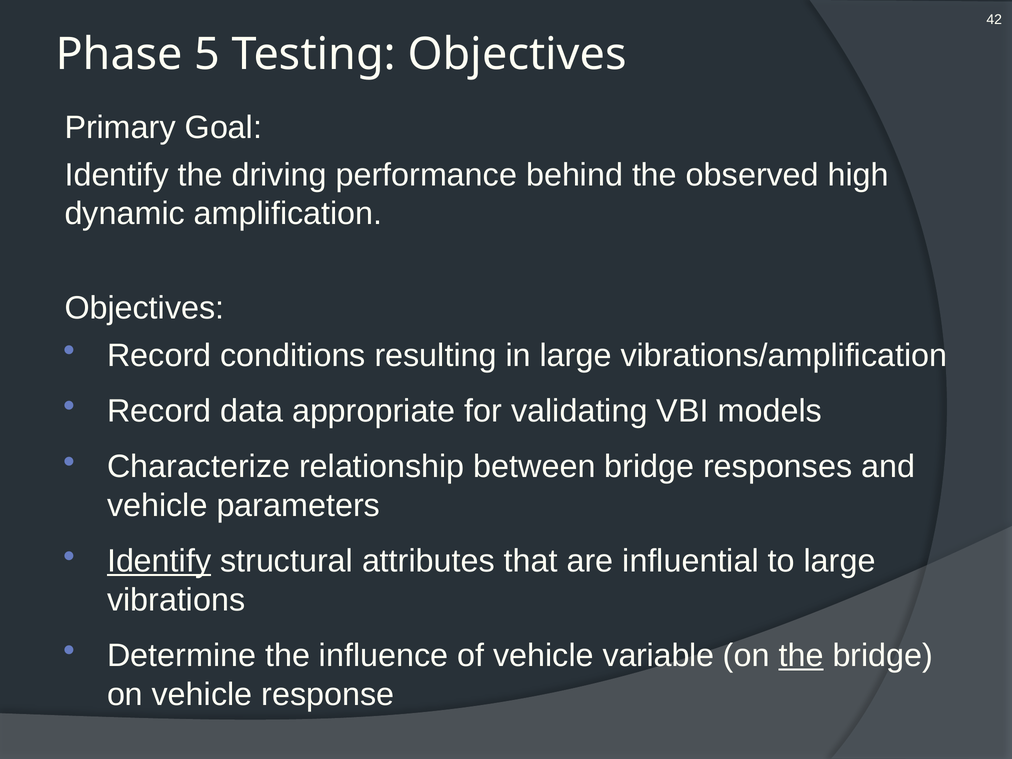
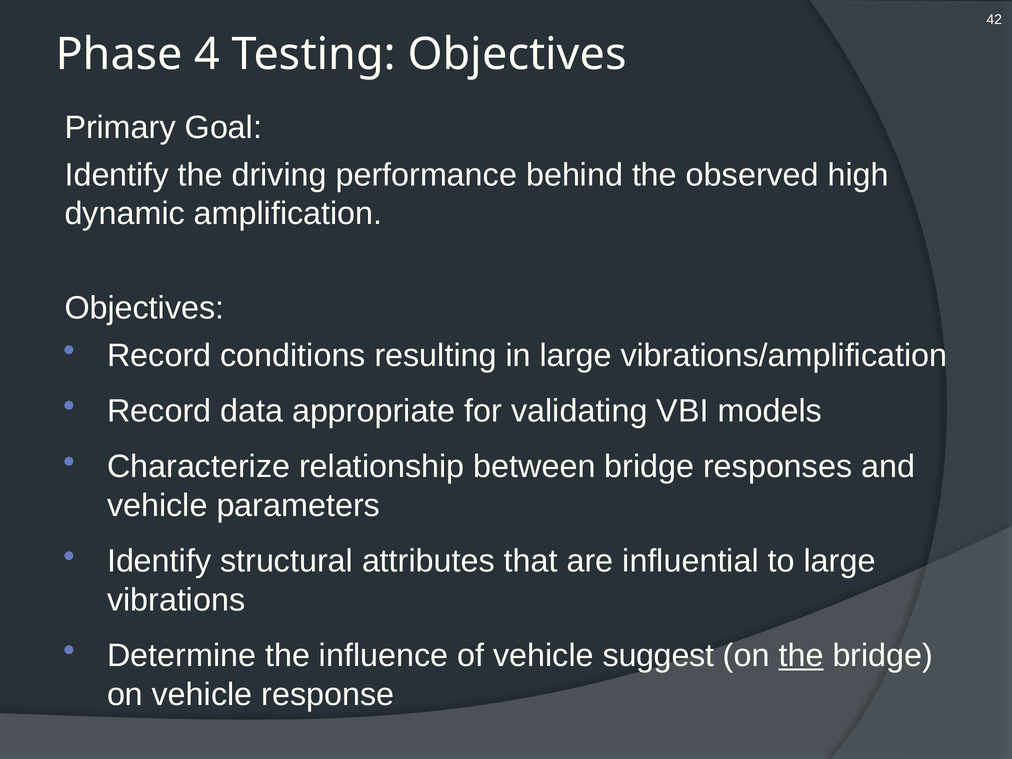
5: 5 -> 4
Identify at (159, 561) underline: present -> none
variable: variable -> suggest
